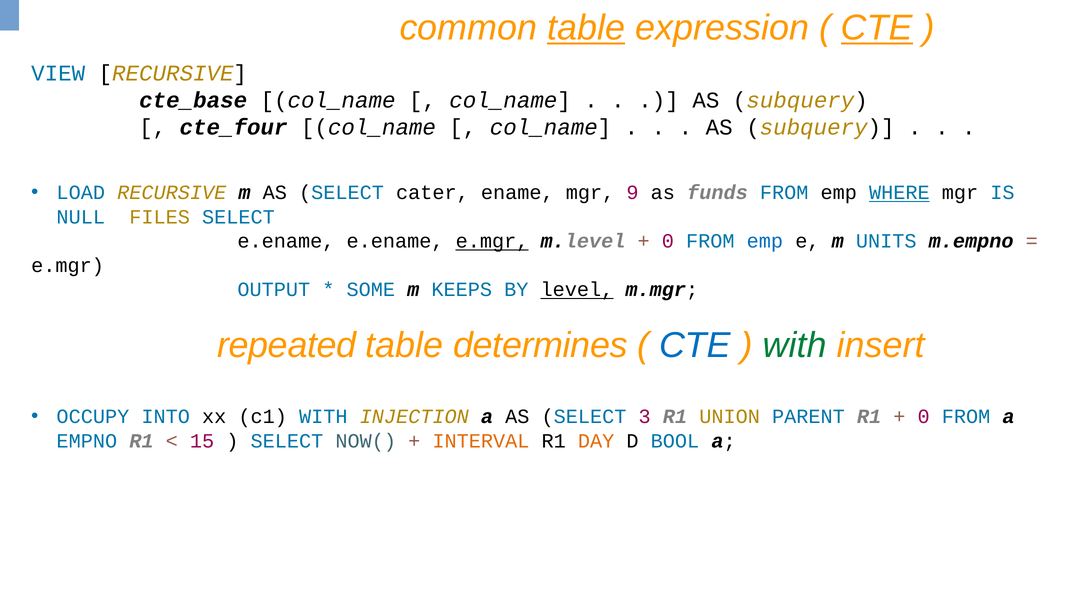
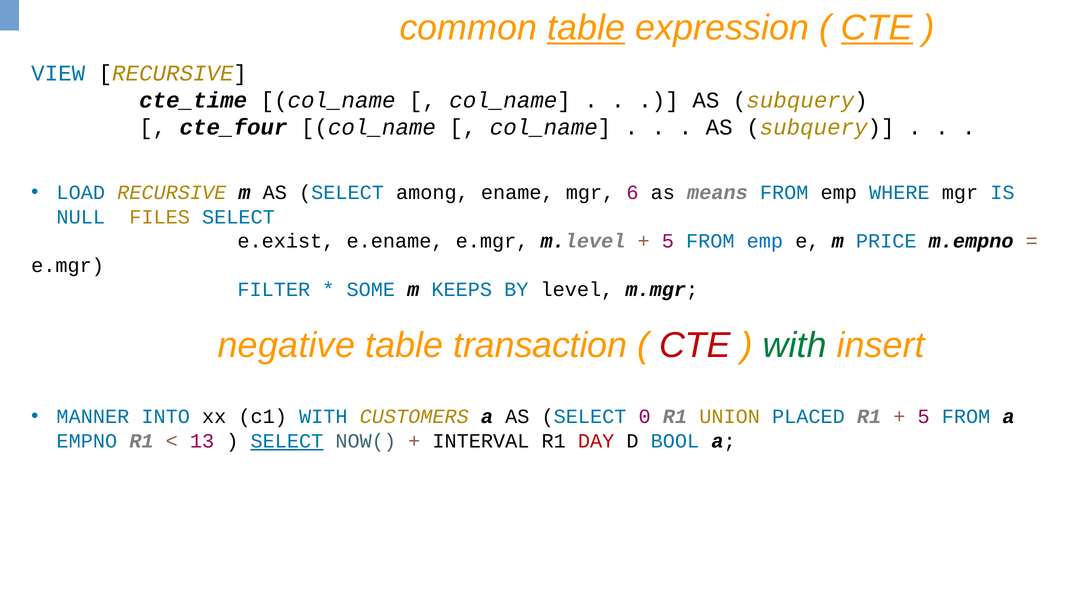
cte_base: cte_base -> cte_time
cater: cater -> among
9: 9 -> 6
funds: funds -> means
WHERE underline: present -> none
e.ename at (286, 241): e.ename -> e.exist
e.mgr at (492, 241) underline: present -> none
0 at (668, 241): 0 -> 5
UNITS: UNITS -> PRICE
OUTPUT: OUTPUT -> FILTER
level underline: present -> none
repeated: repeated -> negative
determines: determines -> transaction
CTE at (695, 345) colour: blue -> red
OCCUPY: OCCUPY -> MANNER
INJECTION: INJECTION -> CUSTOMERS
3: 3 -> 0
PARENT: PARENT -> PLACED
0 at (924, 416): 0 -> 5
15: 15 -> 13
SELECT at (287, 441) underline: none -> present
INTERVAL colour: orange -> black
DAY colour: orange -> red
